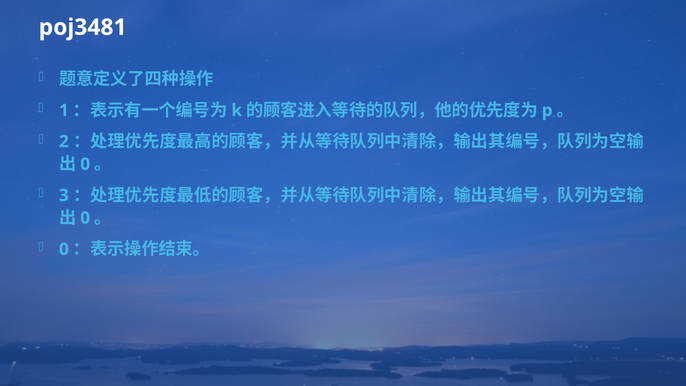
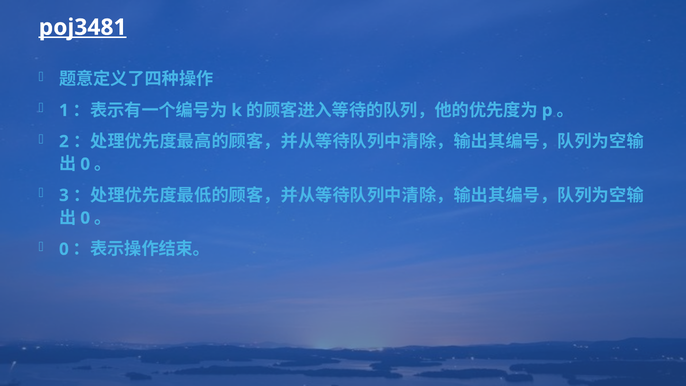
poj3481 underline: none -> present
